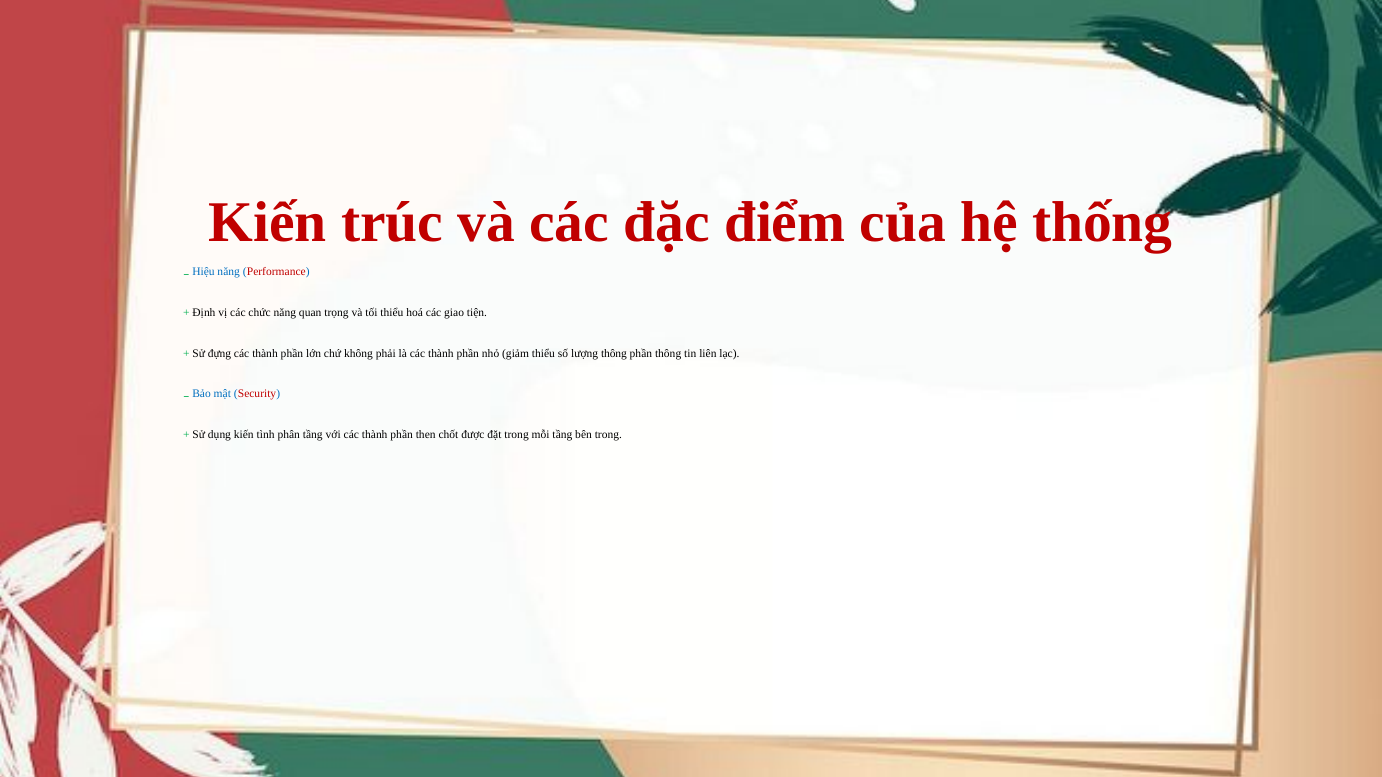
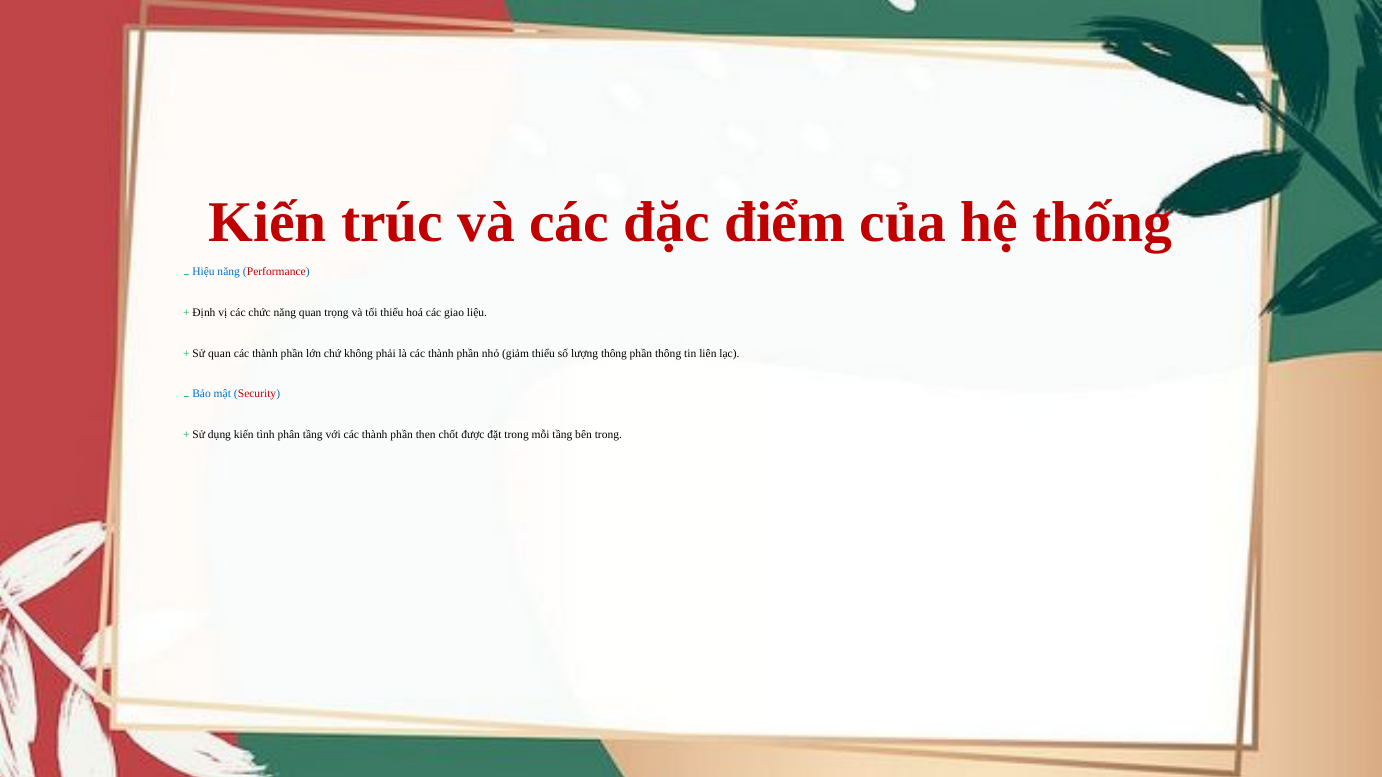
tiện: tiện -> liệu
Sử đựng: đựng -> quan
